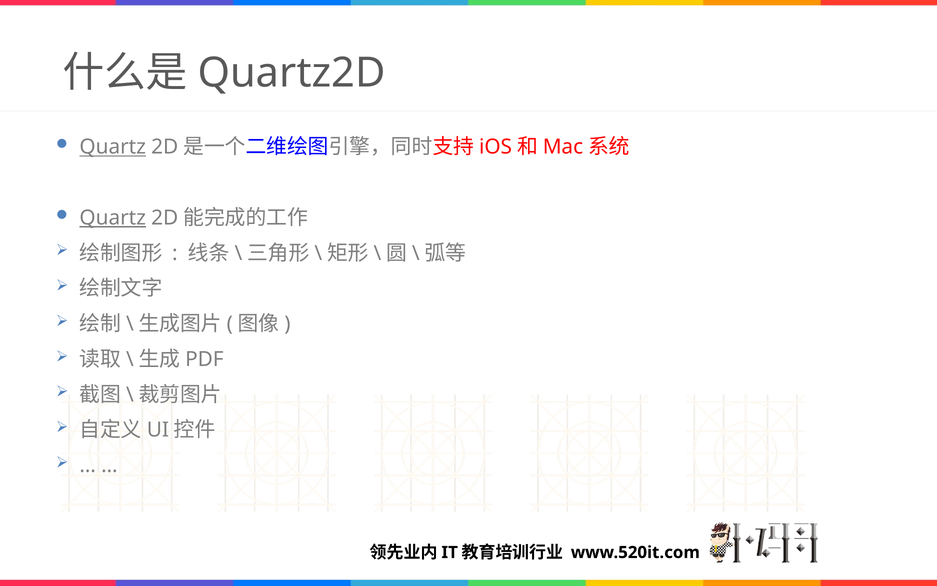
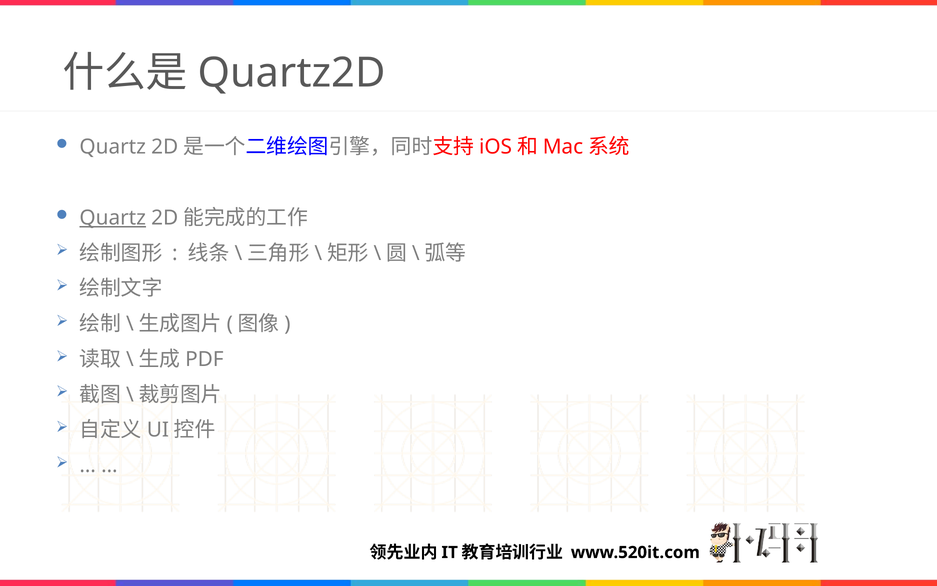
Quartz at (113, 147) underline: present -> none
